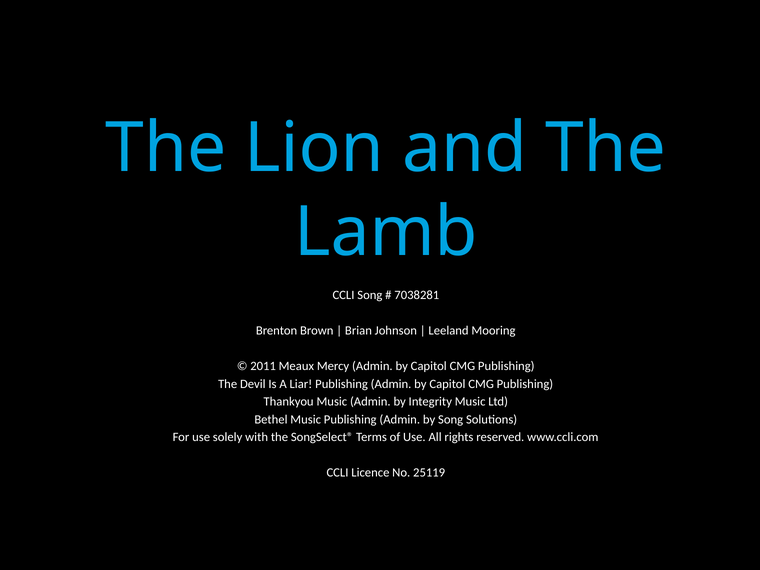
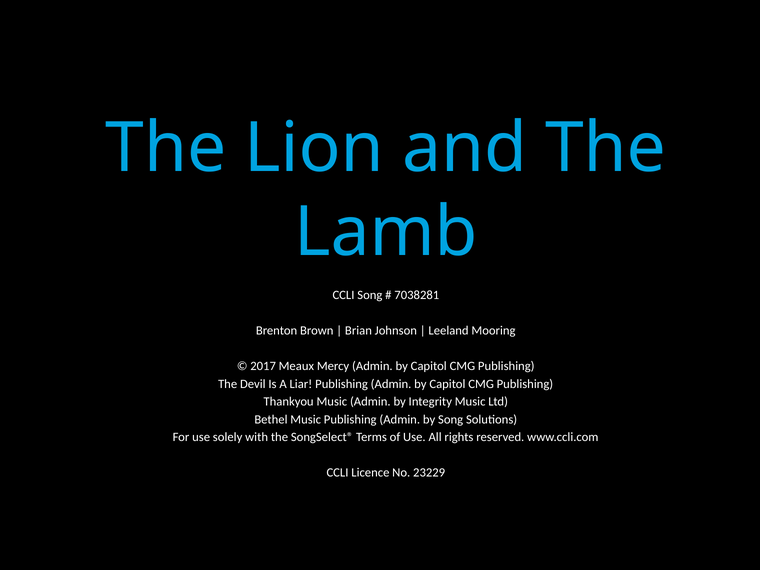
2011: 2011 -> 2017
25119: 25119 -> 23229
